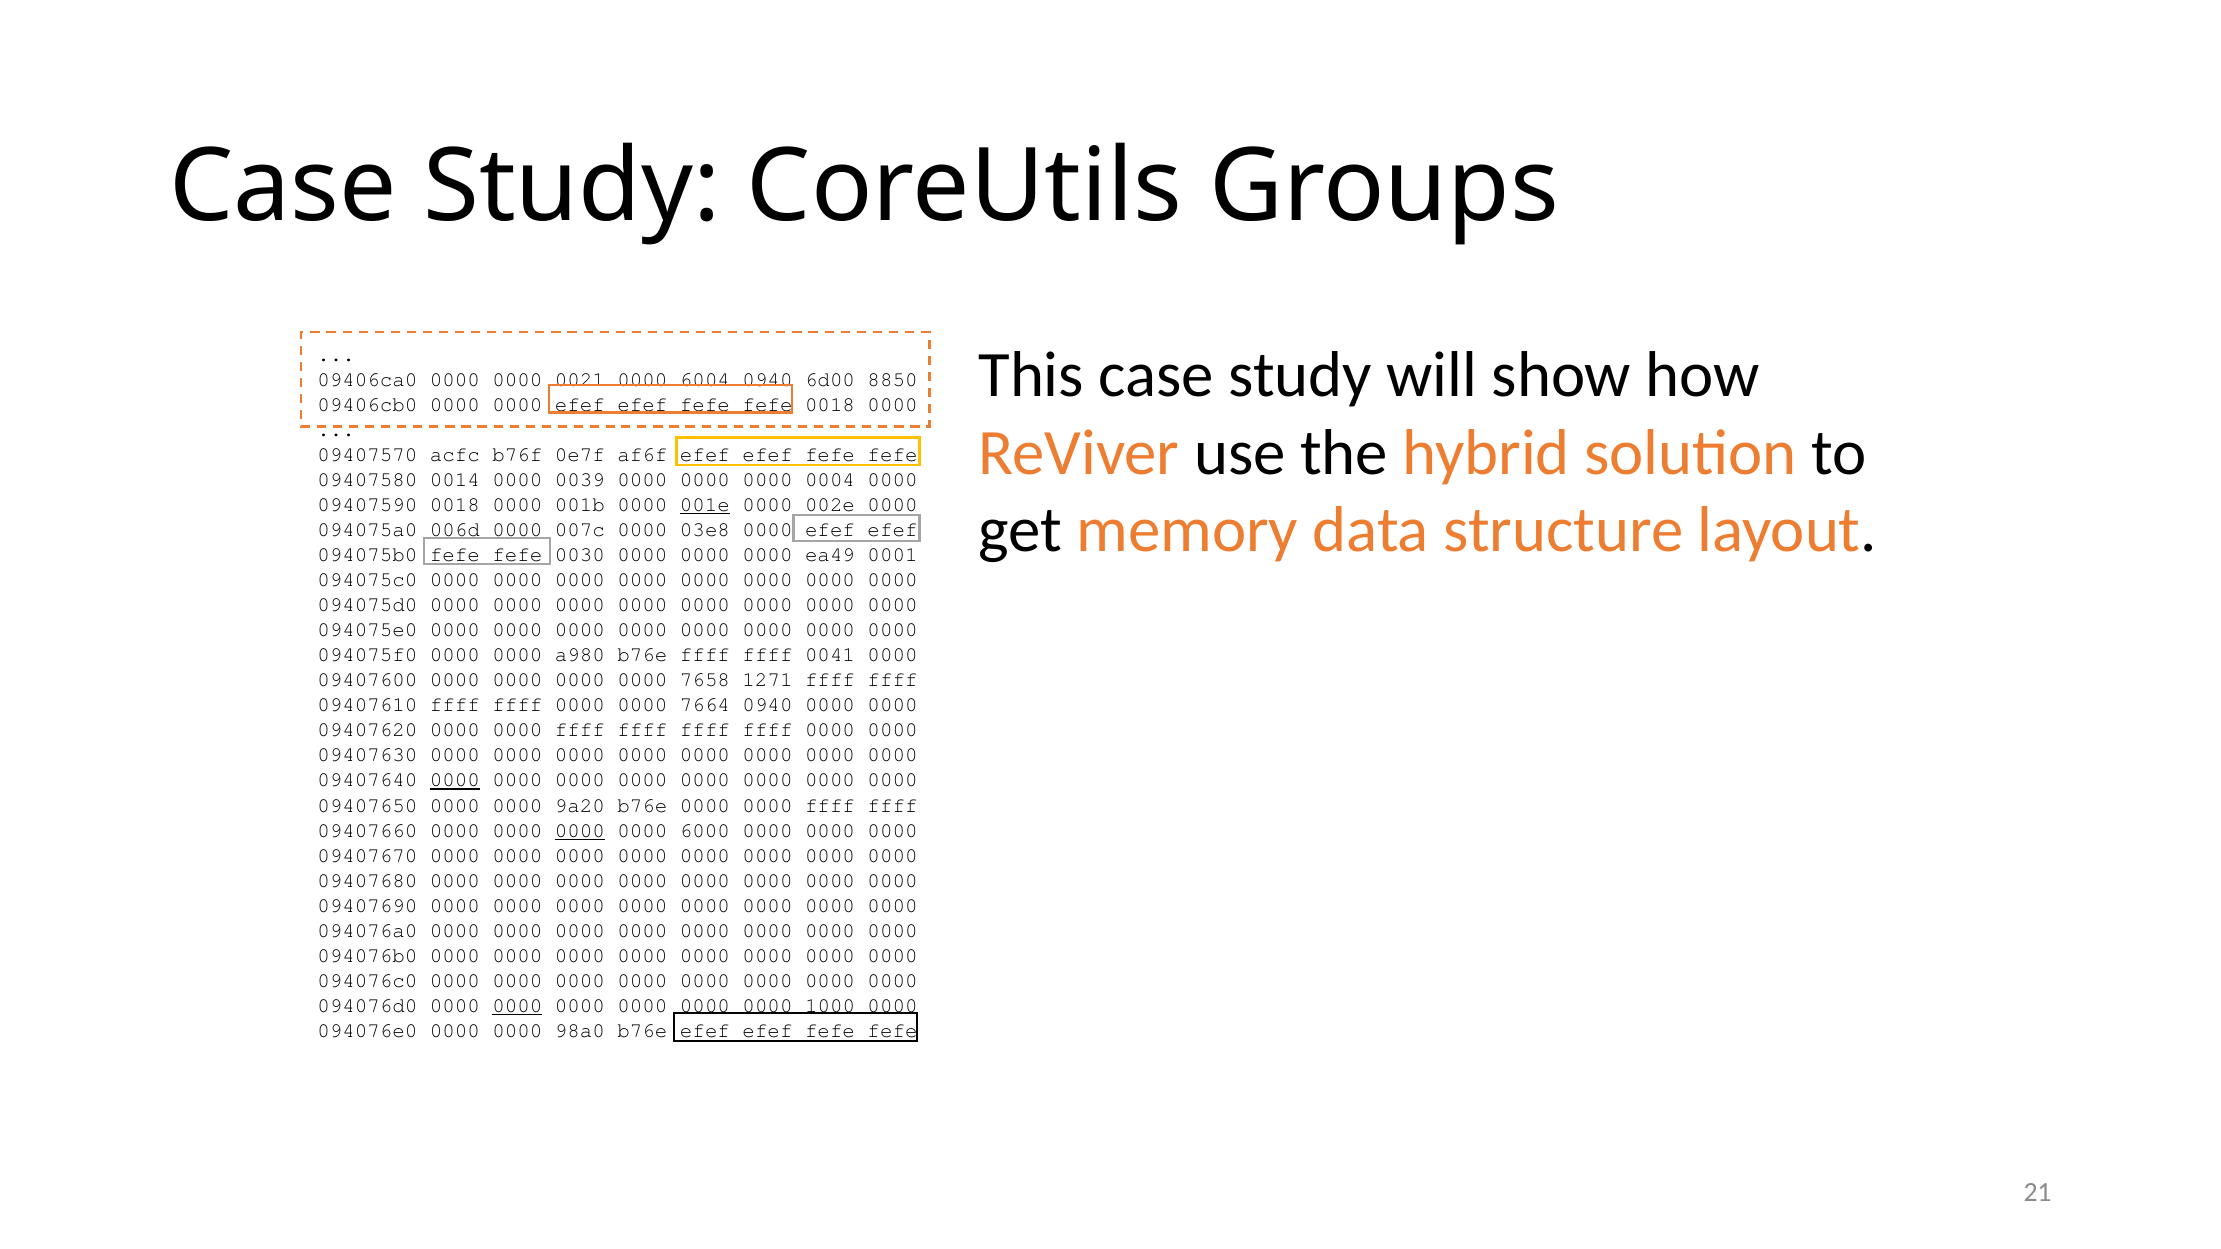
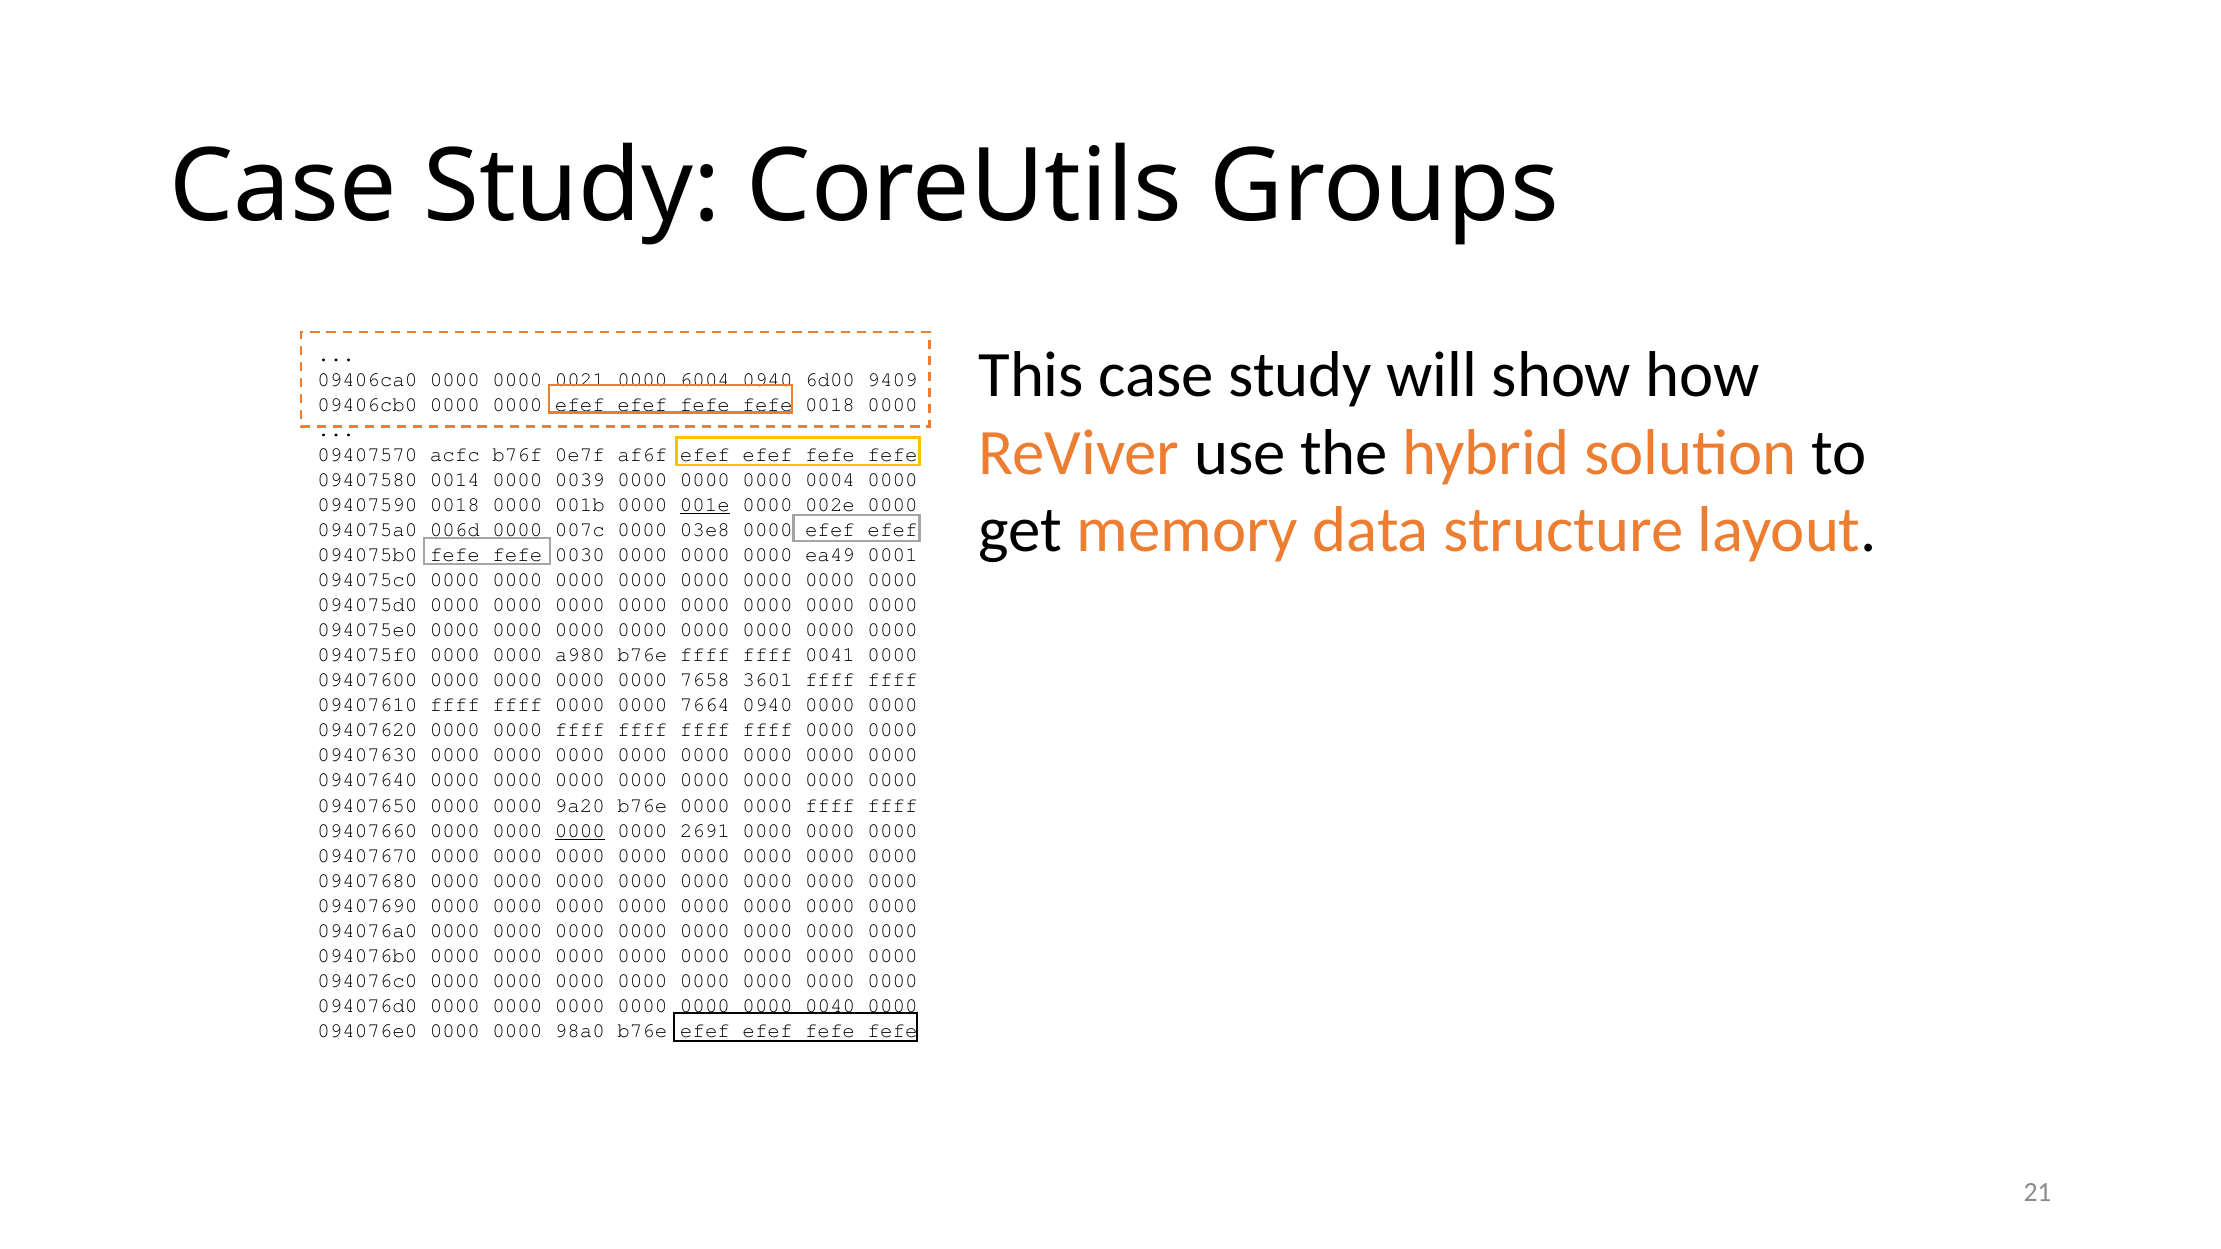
8850: 8850 -> 9409
1271: 1271 -> 3601
0000 at (455, 780) underline: present -> none
6000: 6000 -> 2691
0000 at (517, 1006) underline: present -> none
1000: 1000 -> 0040
